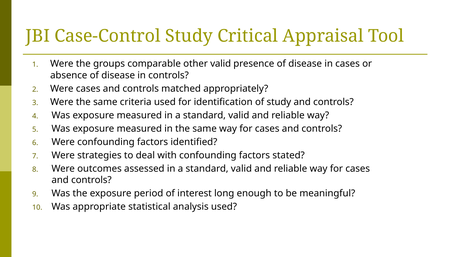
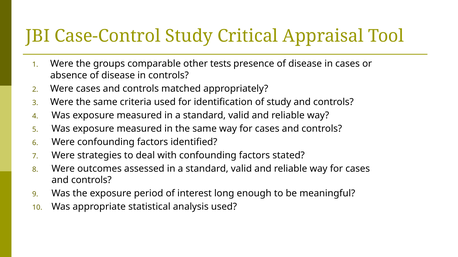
other valid: valid -> tests
